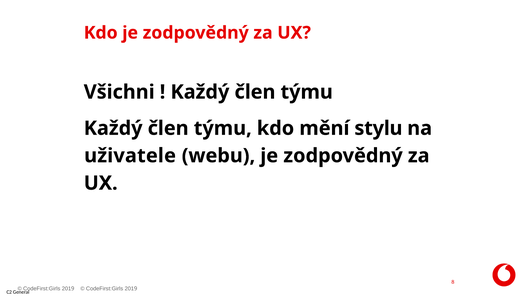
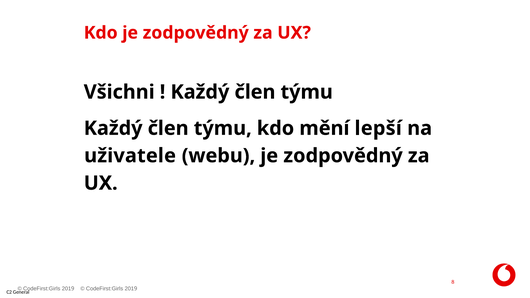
stylu: stylu -> lepší
